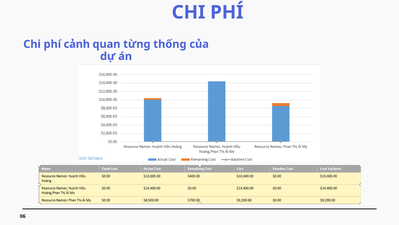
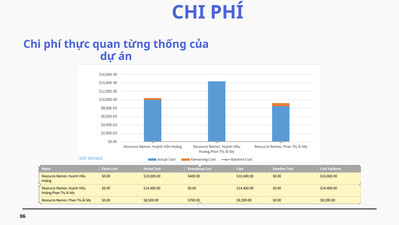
cảnh: cảnh -> thực
